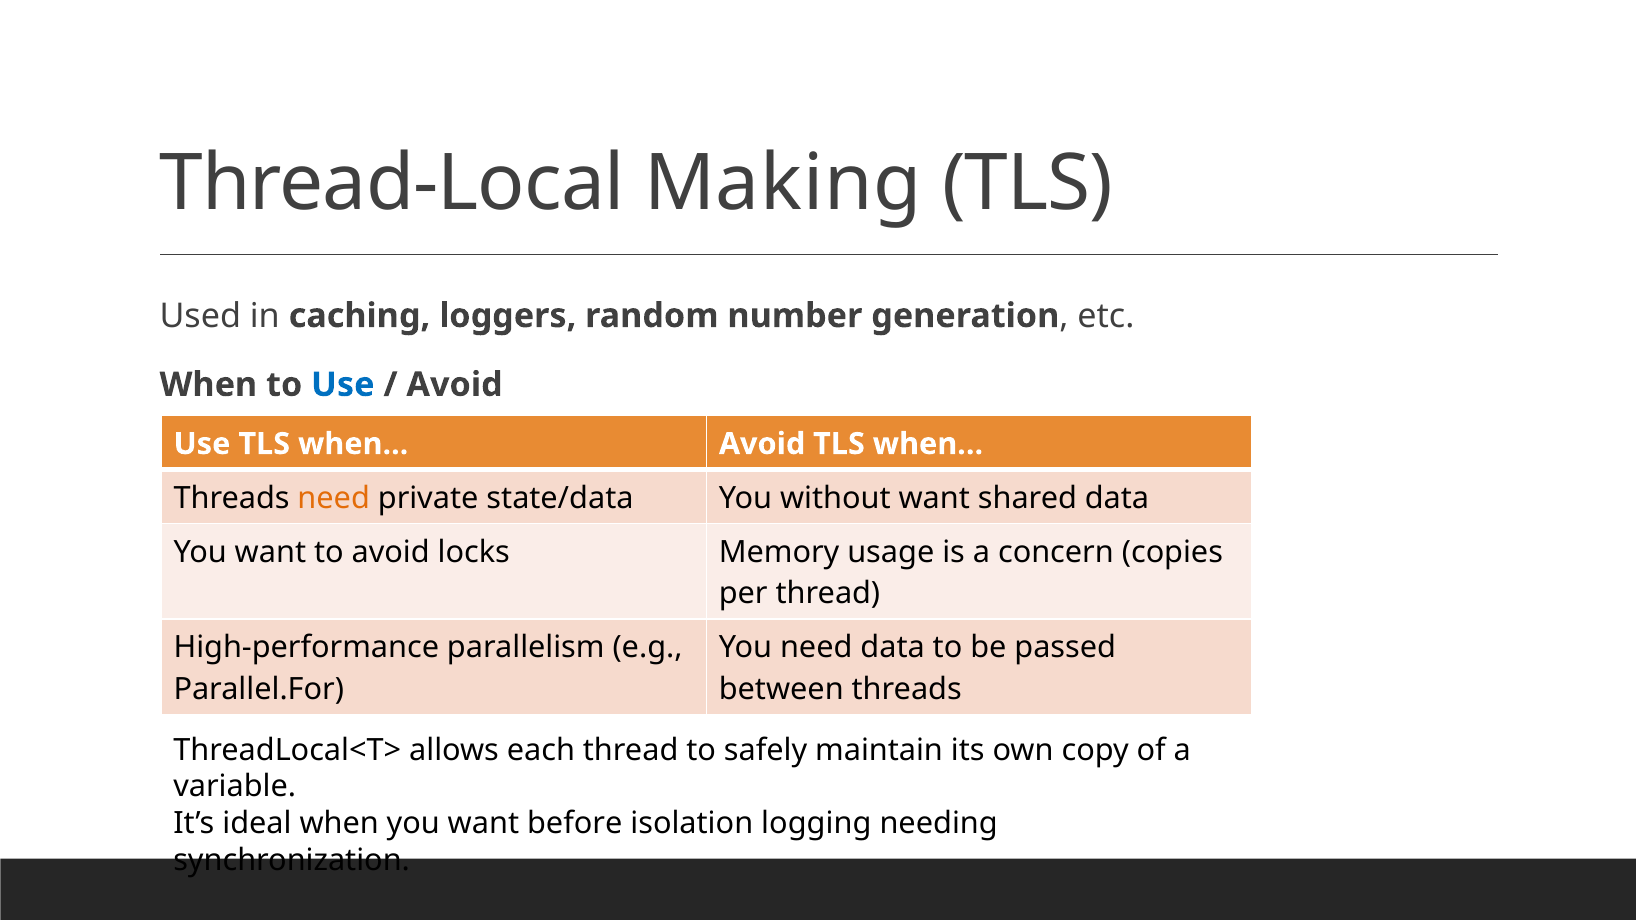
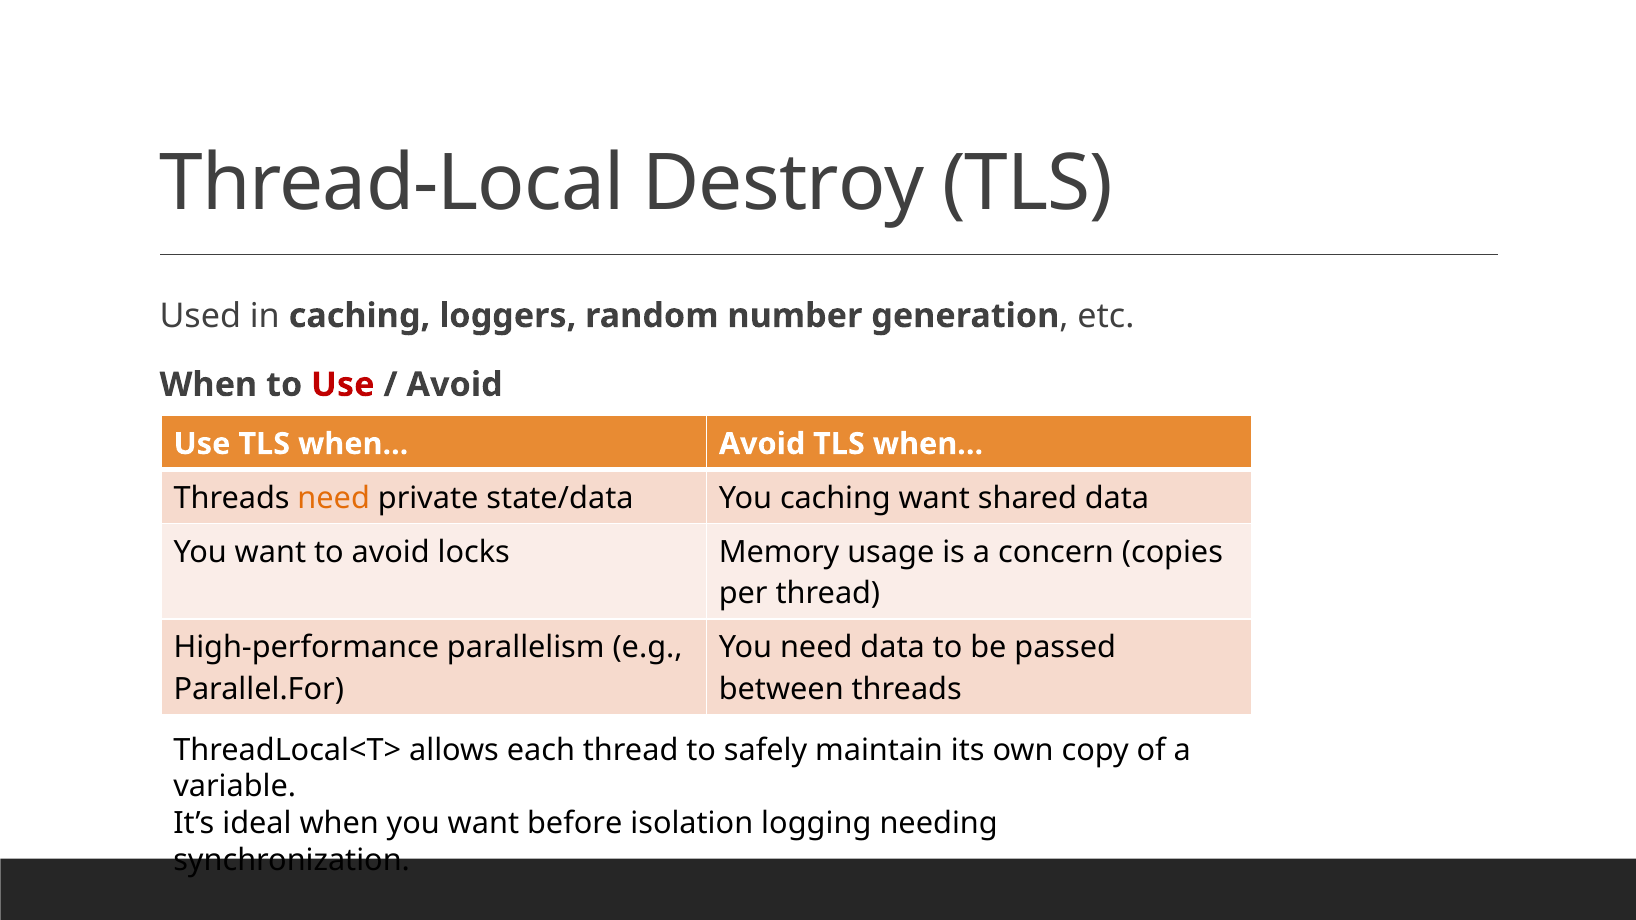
Making: Making -> Destroy
Use at (343, 385) colour: blue -> red
You without: without -> caching
